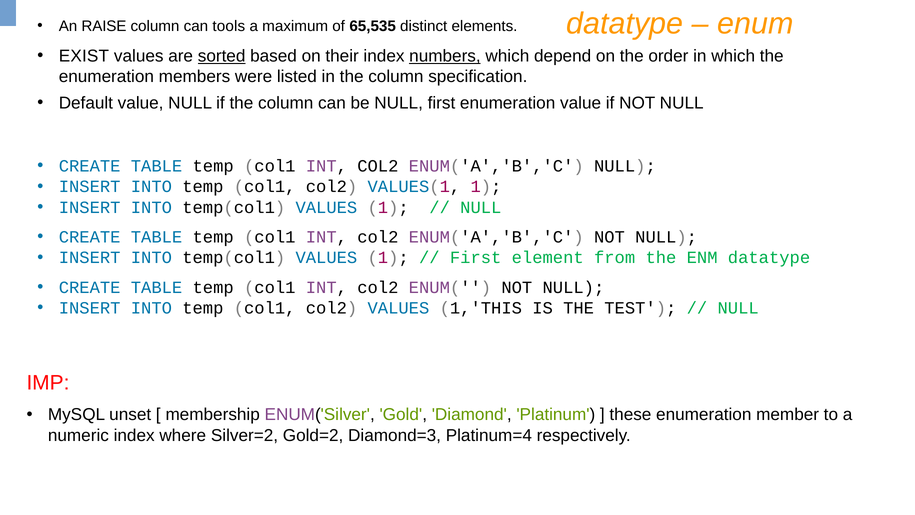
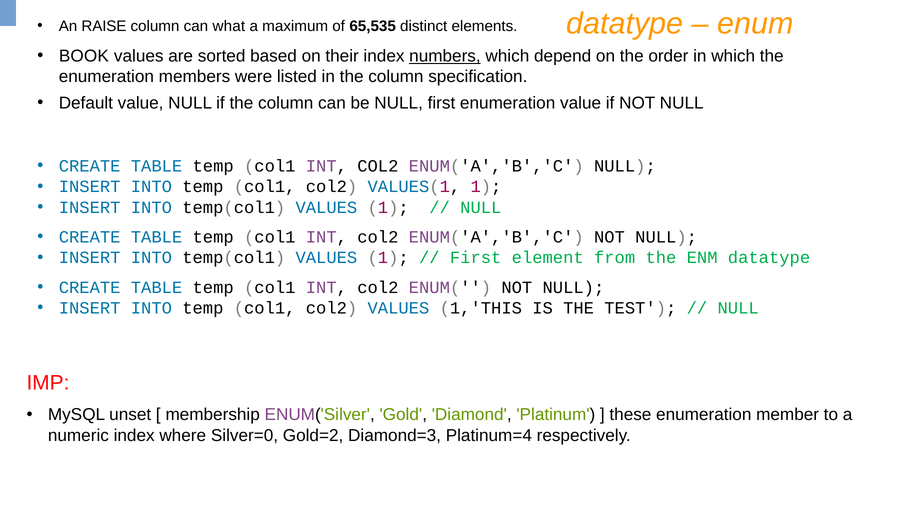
tools: tools -> what
EXIST: EXIST -> BOOK
sorted underline: present -> none
Silver=2: Silver=2 -> Silver=0
